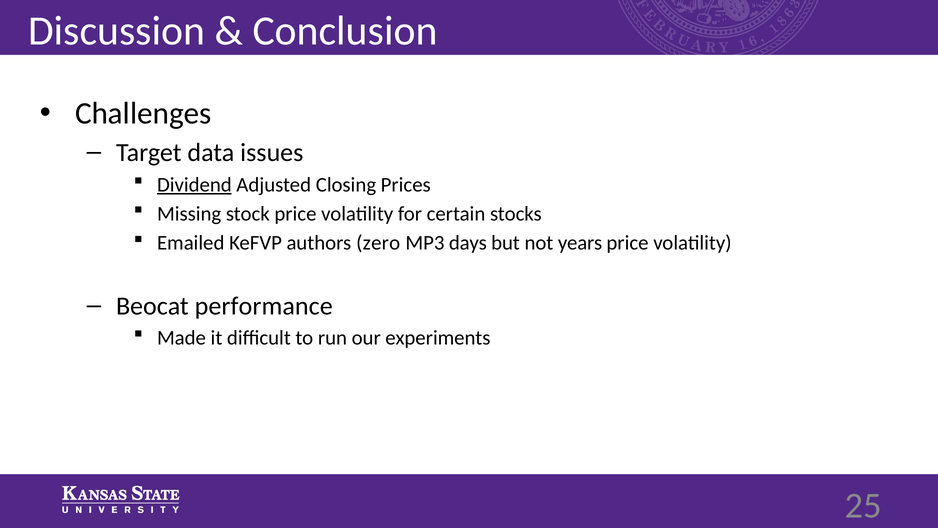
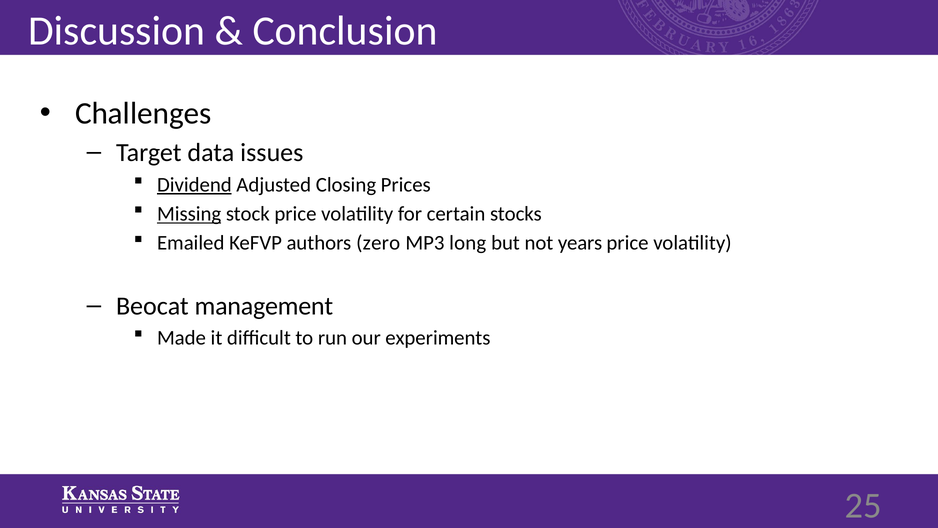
Missing underline: none -> present
days: days -> long
performance: performance -> management
